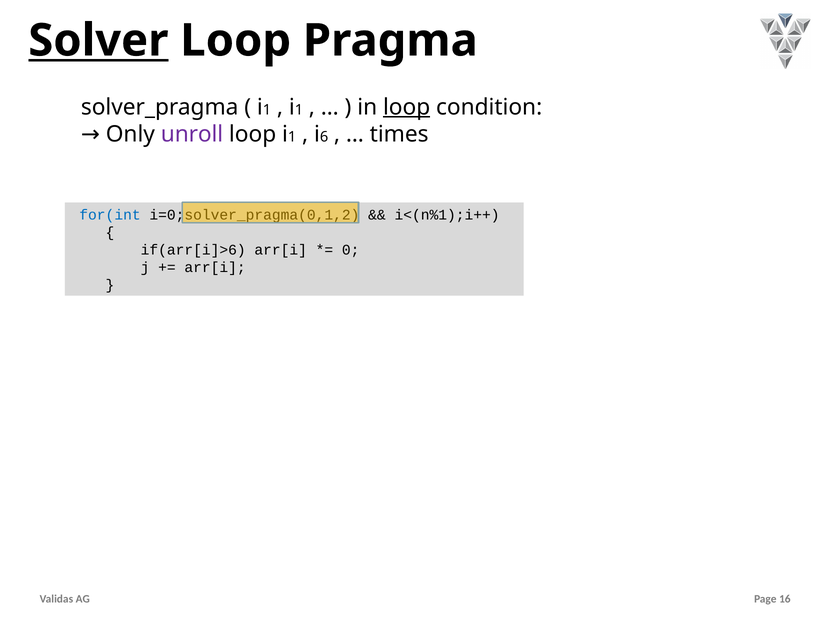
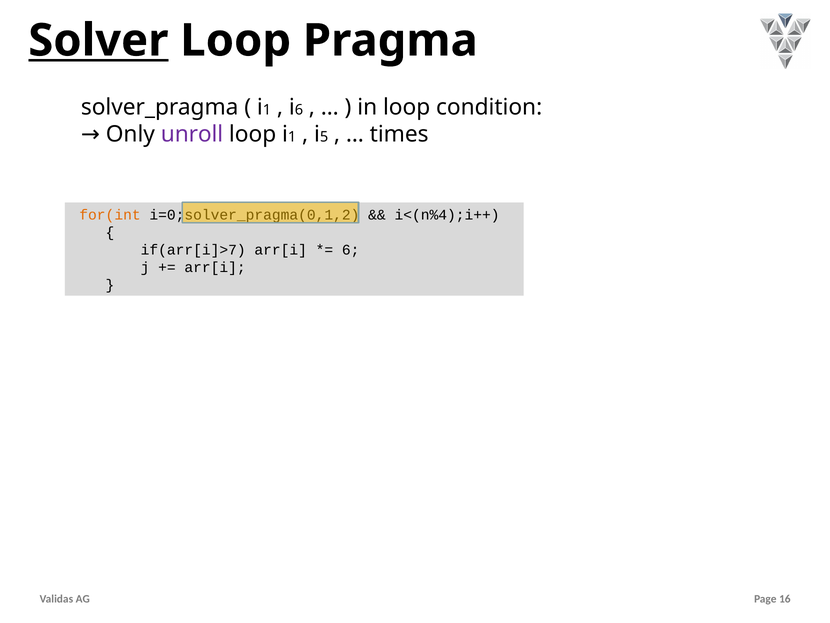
1 at (299, 110): 1 -> 6
loop at (407, 107) underline: present -> none
6: 6 -> 5
for(int colour: blue -> orange
i<(n%1);i++: i<(n%1);i++ -> i<(n%4);i++
if(arr[i]>6: if(arr[i]>6 -> if(arr[i]>7
0 at (351, 250): 0 -> 6
